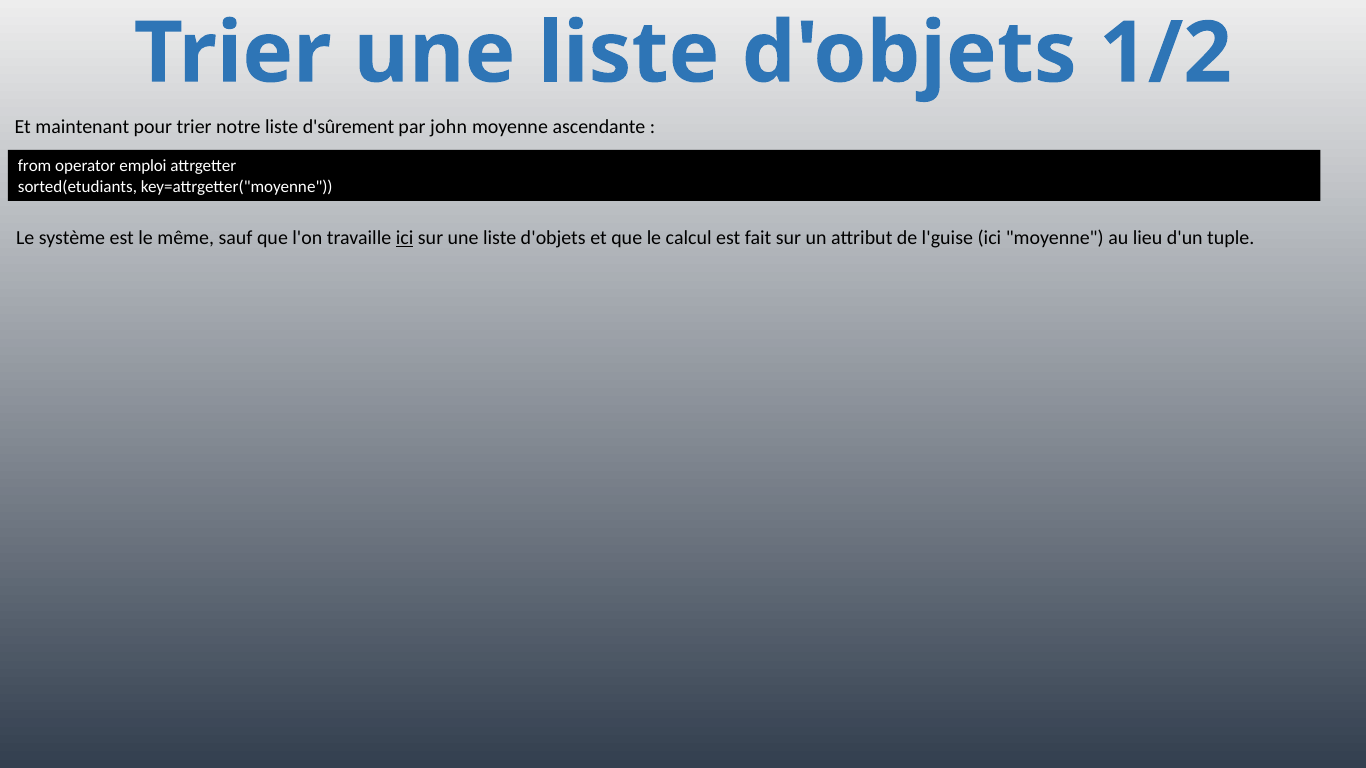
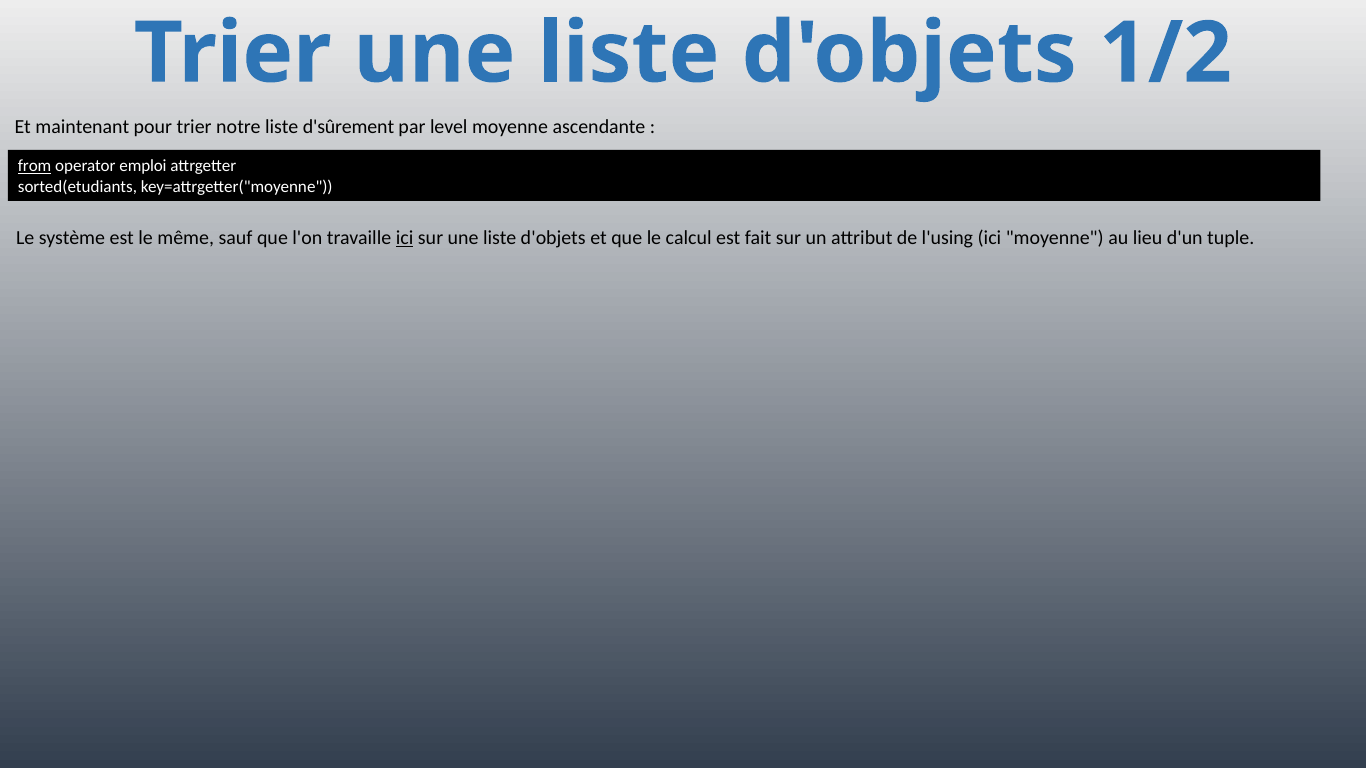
john: john -> level
from underline: none -> present
l'guise: l'guise -> l'using
